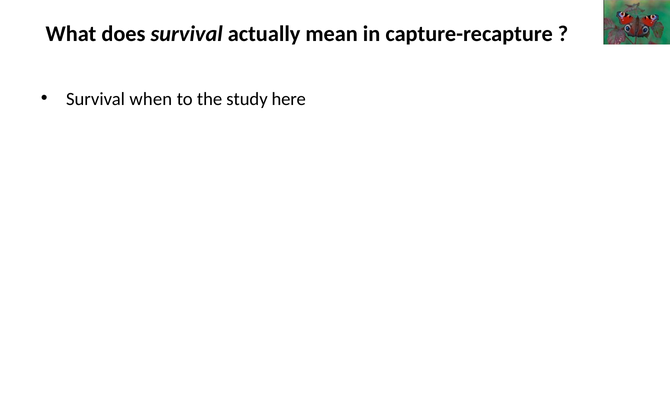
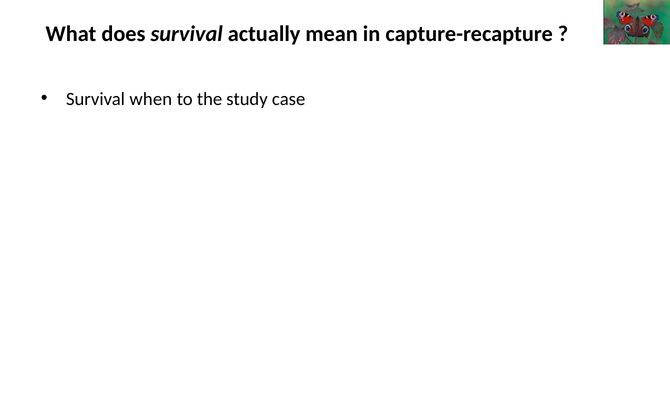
here: here -> case
